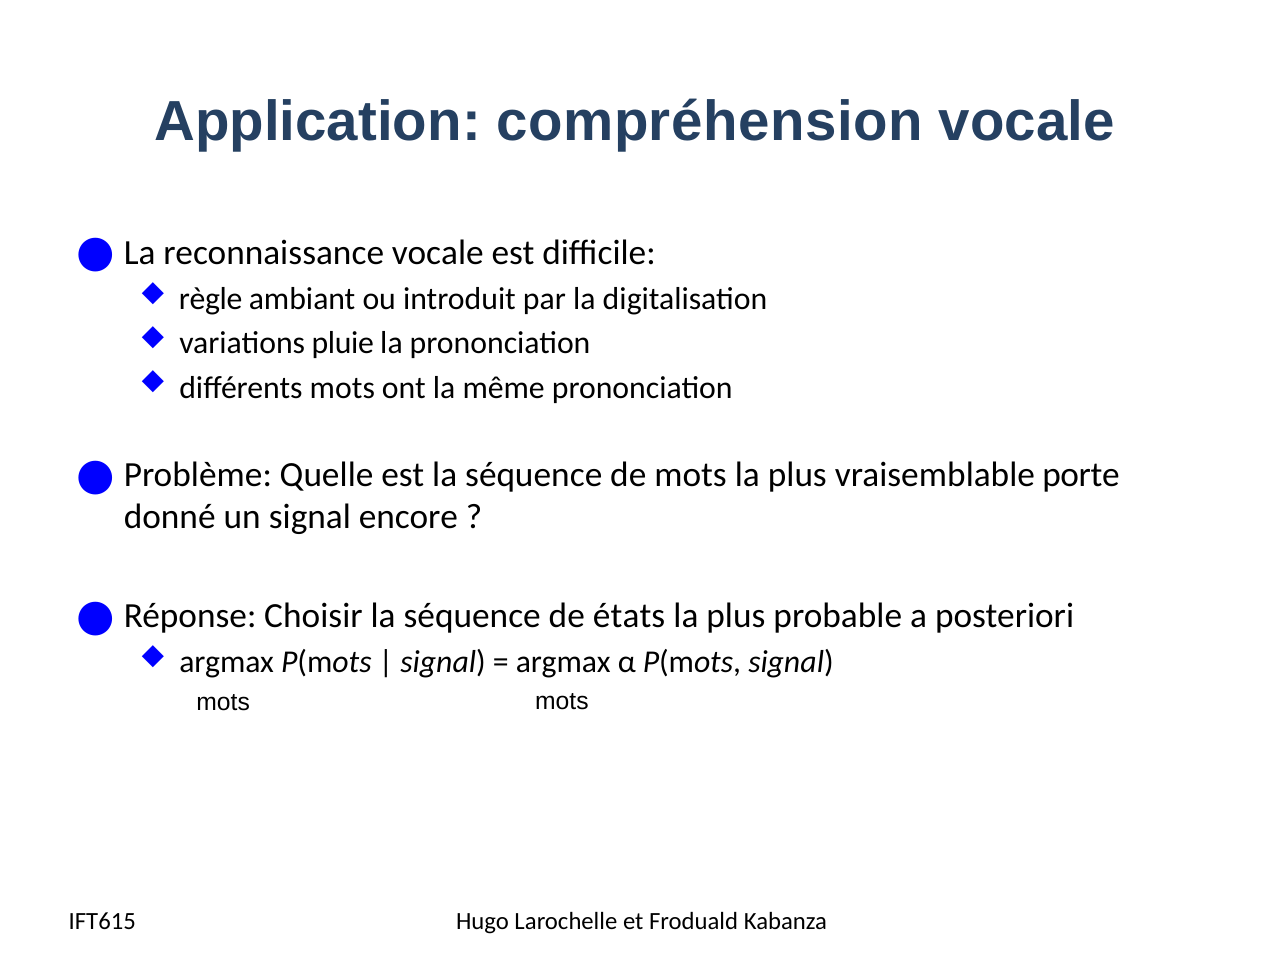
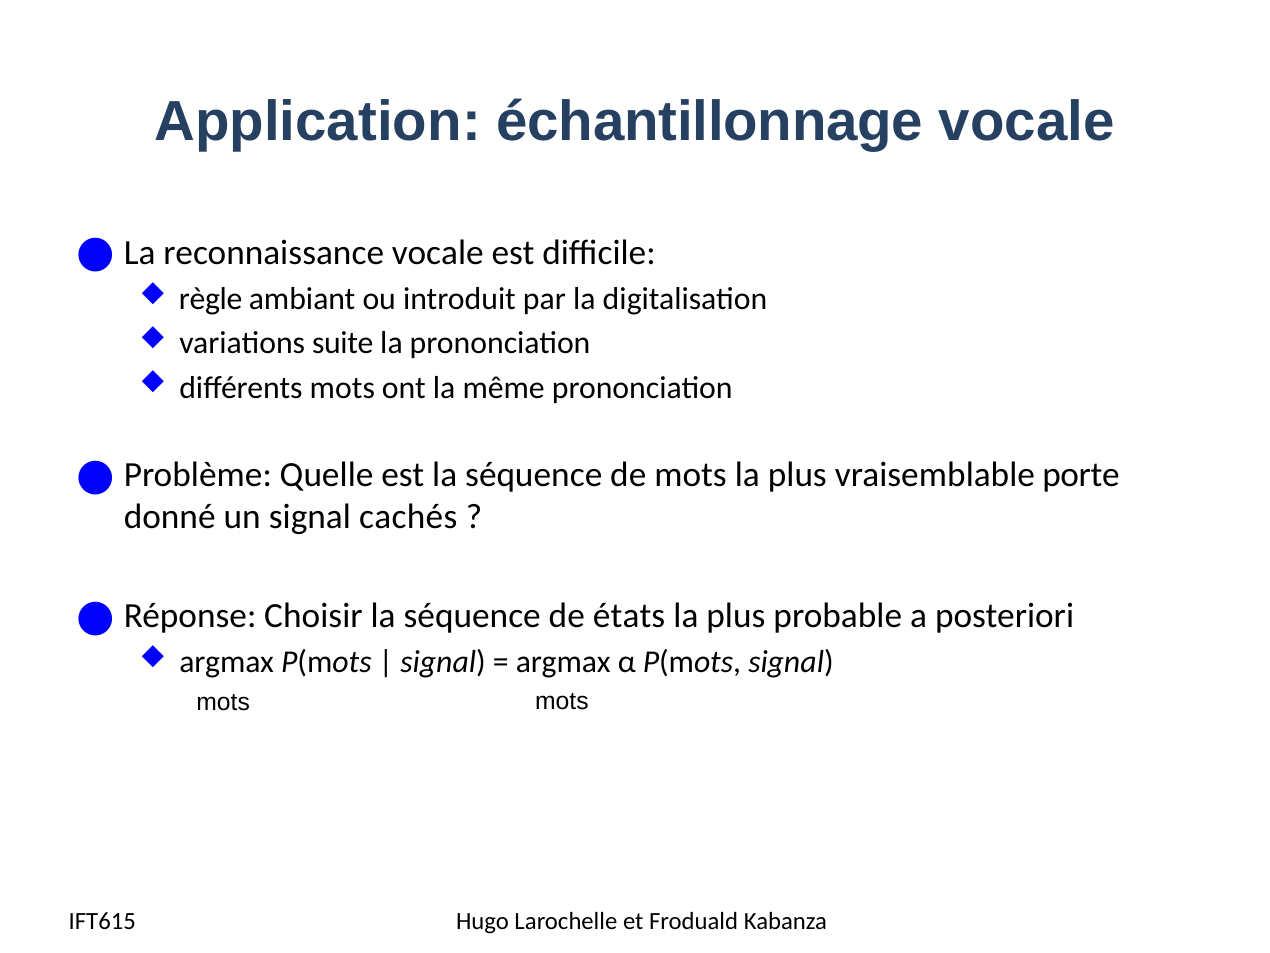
compréhension: compréhension -> échantillonnage
pluie: pluie -> suite
encore: encore -> cachés
